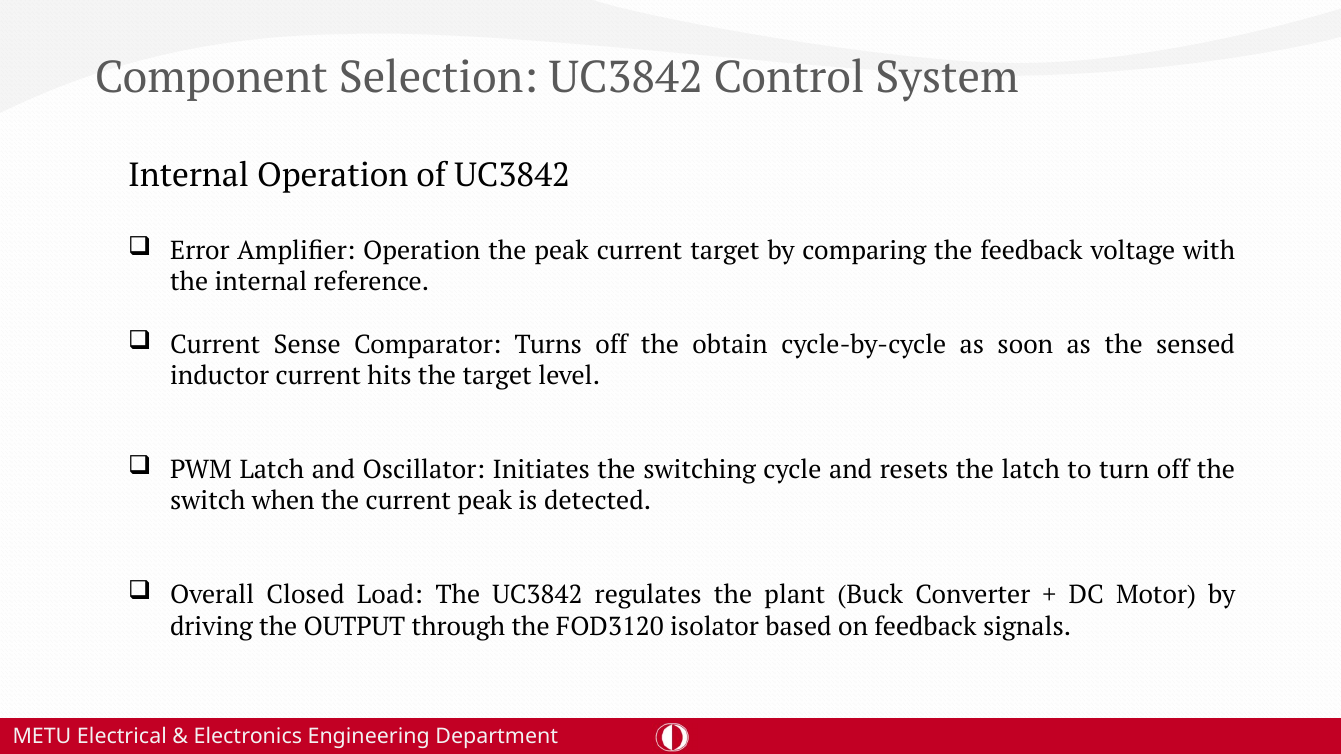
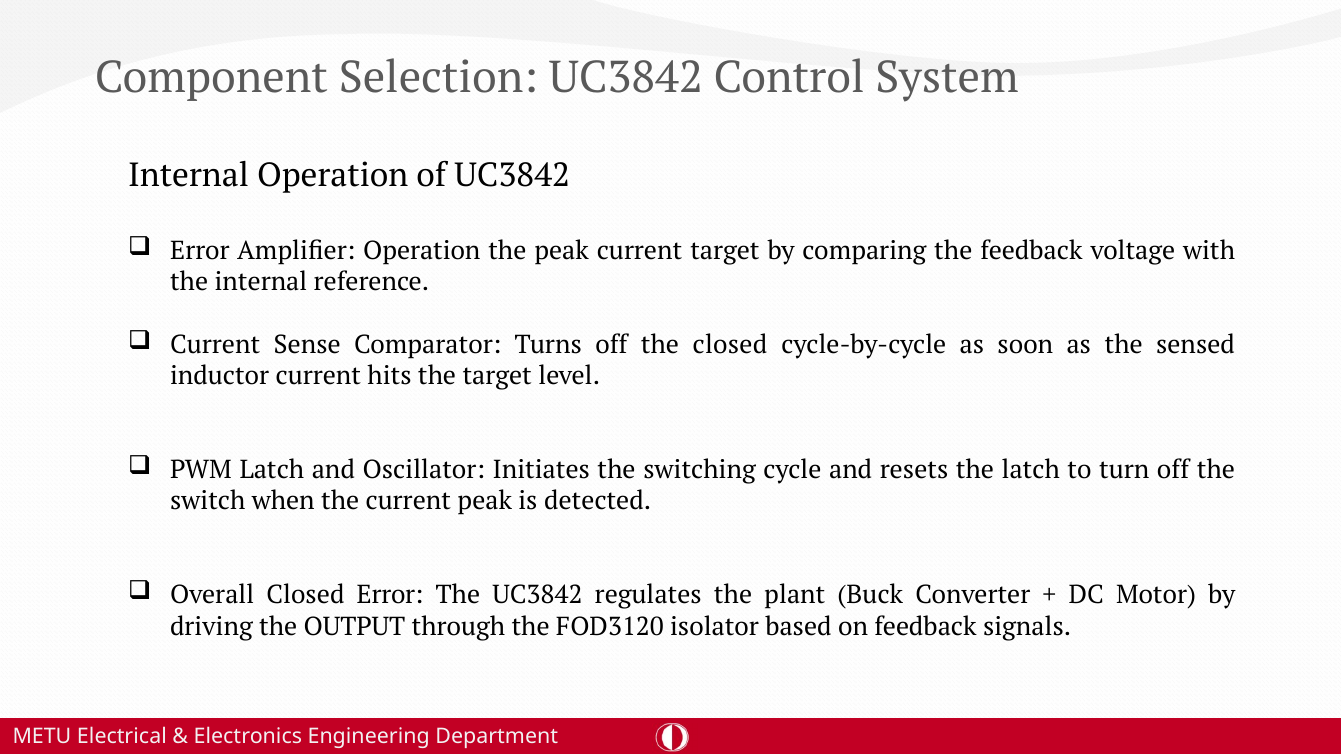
the obtain: obtain -> closed
Closed Load: Load -> Error
